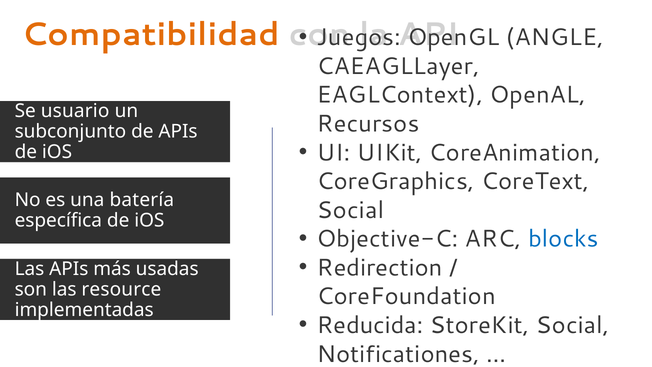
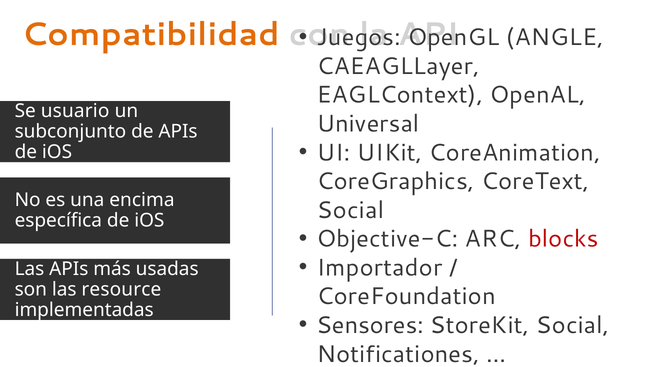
Recursos: Recursos -> Universal
batería: batería -> encima
blocks colour: blue -> red
Redirection: Redirection -> Importador
Reducida: Reducida -> Sensores
